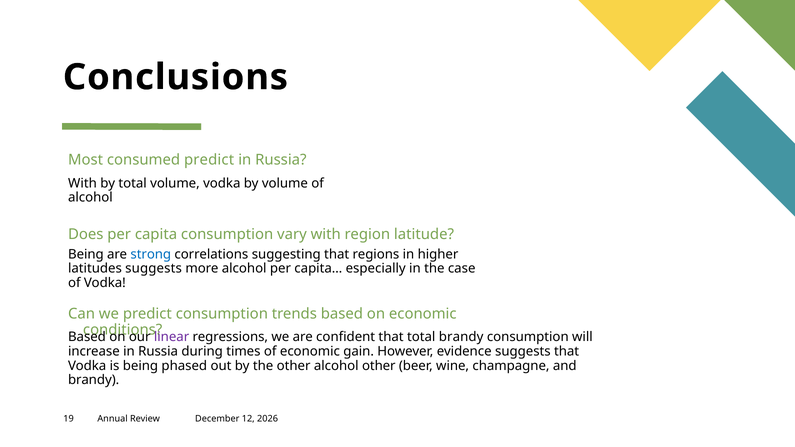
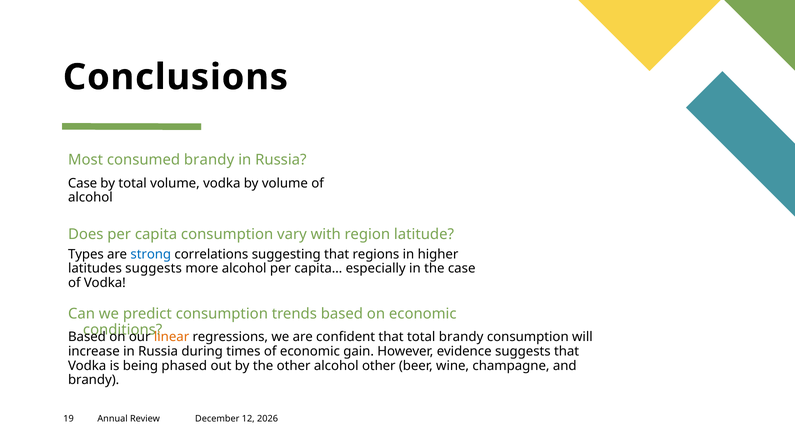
consumed predict: predict -> brandy
With at (82, 183): With -> Case
Being at (86, 254): Being -> Types
linear colour: purple -> orange
